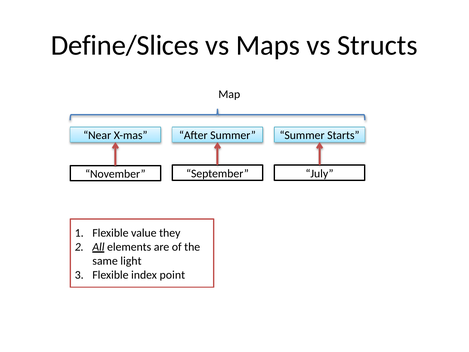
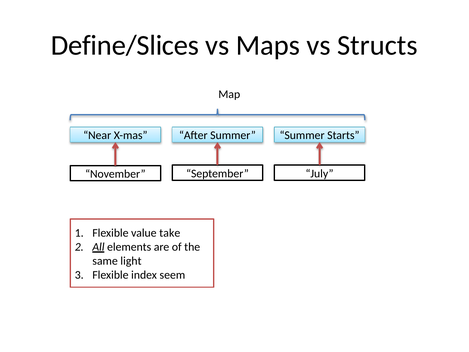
they: they -> take
point: point -> seem
